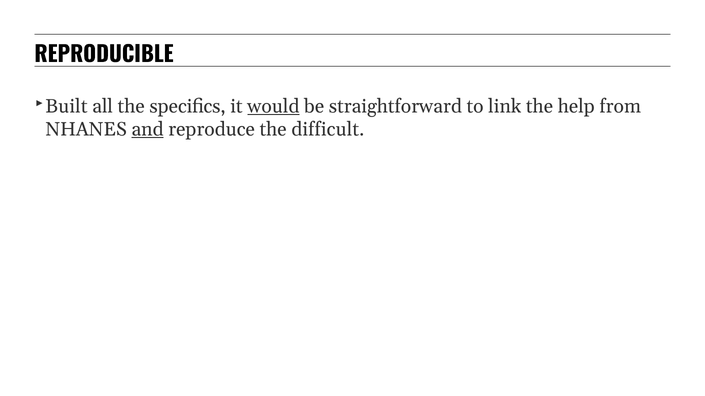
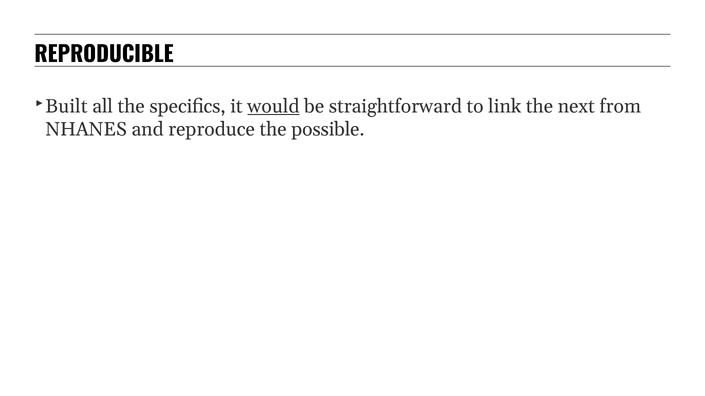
help: help -> next
and underline: present -> none
difficult: difficult -> possible
